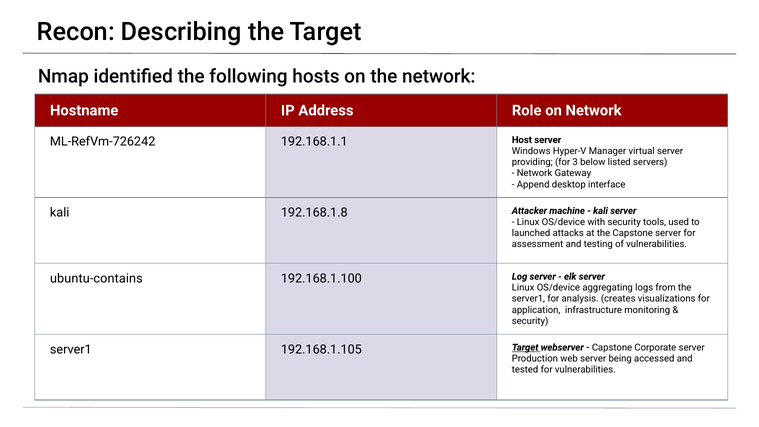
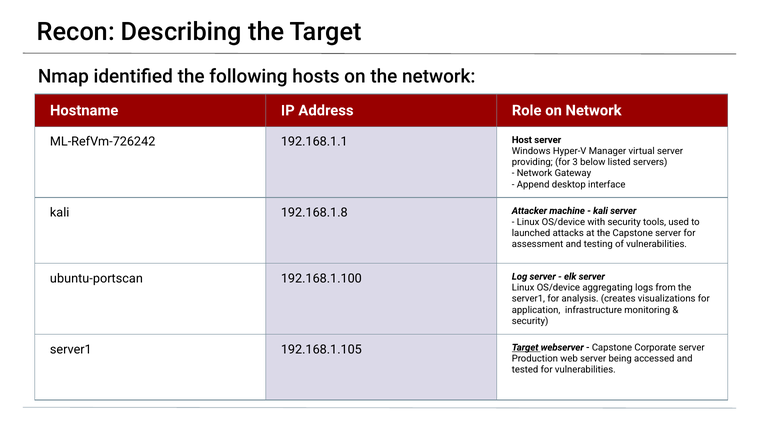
ubuntu-contains: ubuntu-contains -> ubuntu-portscan
